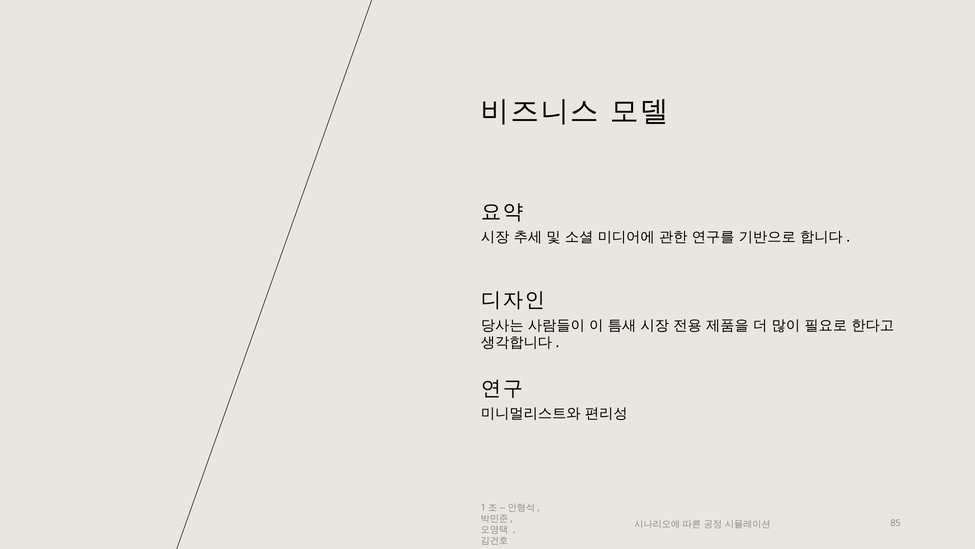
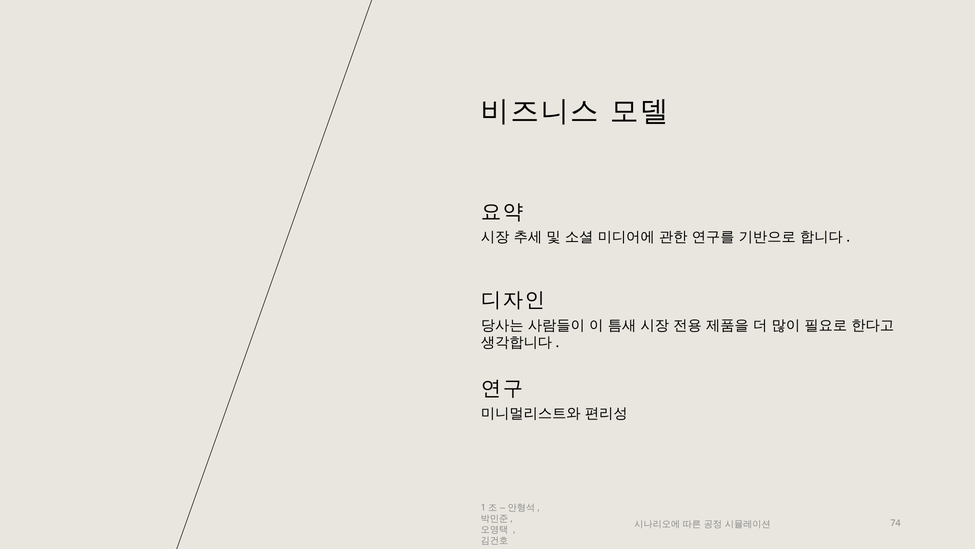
85: 85 -> 74
